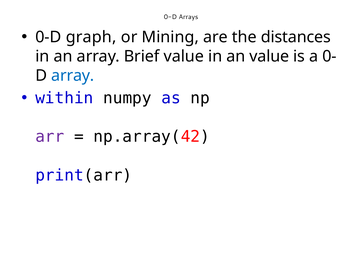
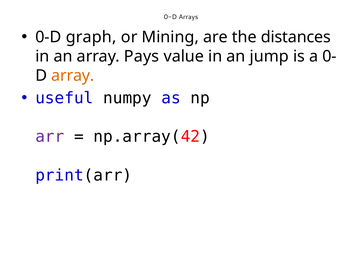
Brief: Brief -> Pays
an value: value -> jump
array at (73, 76) colour: blue -> orange
within: within -> useful
